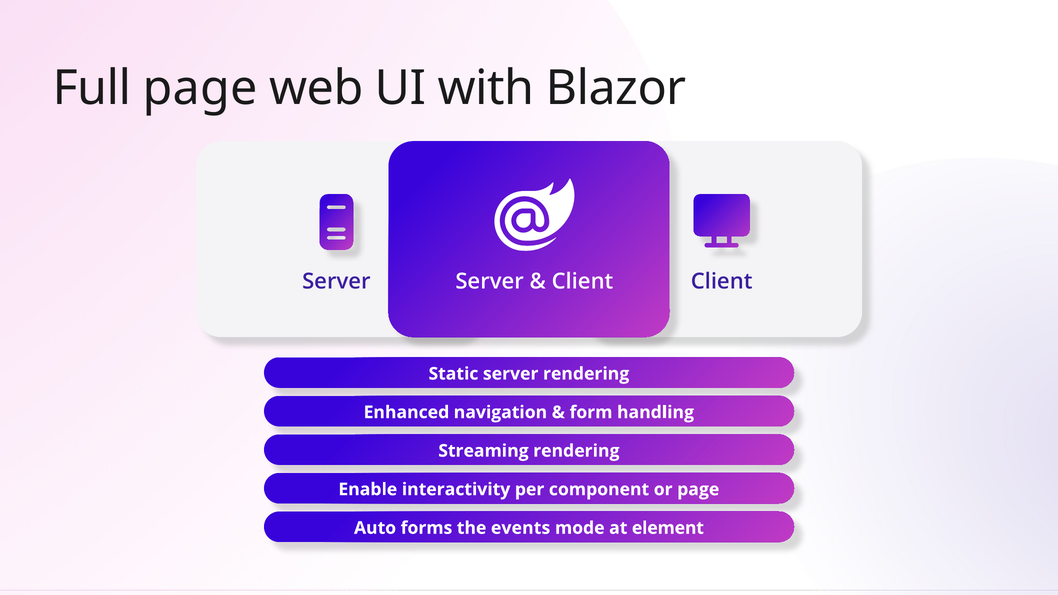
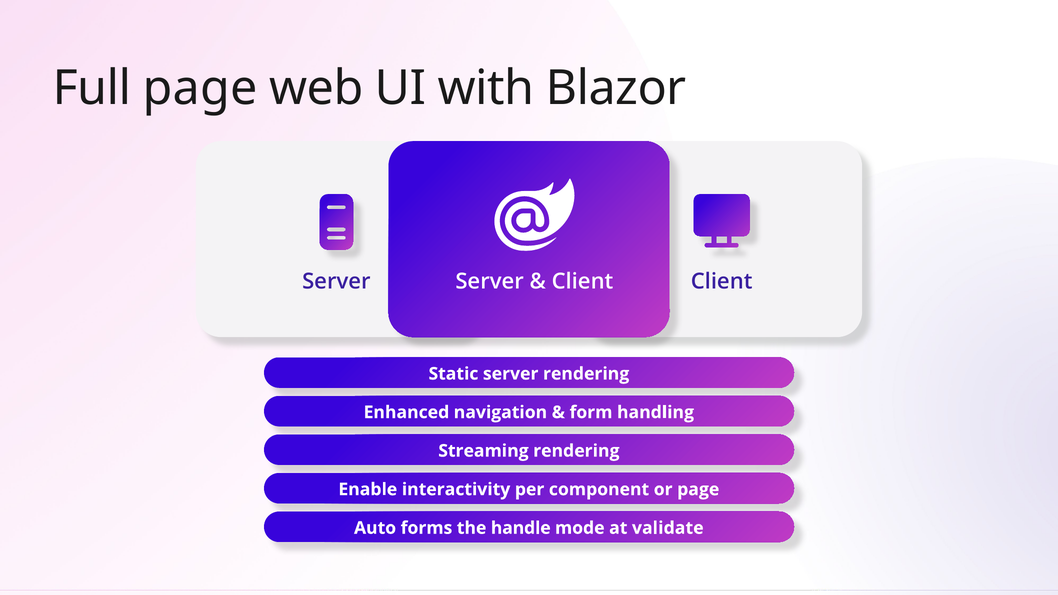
events: events -> handle
element: element -> validate
